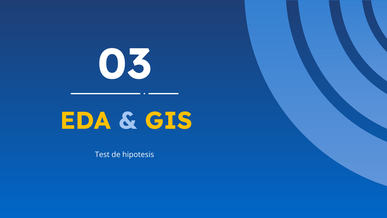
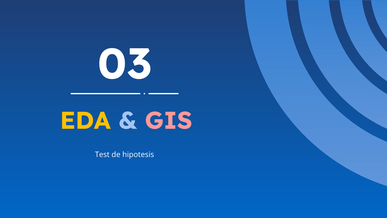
GIS colour: yellow -> pink
